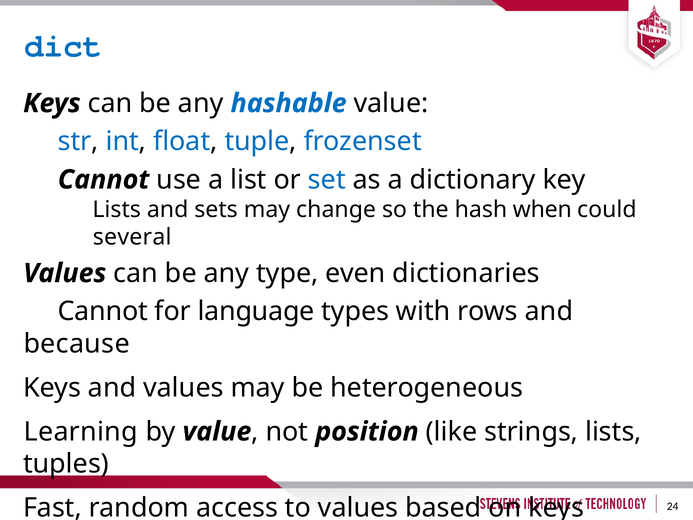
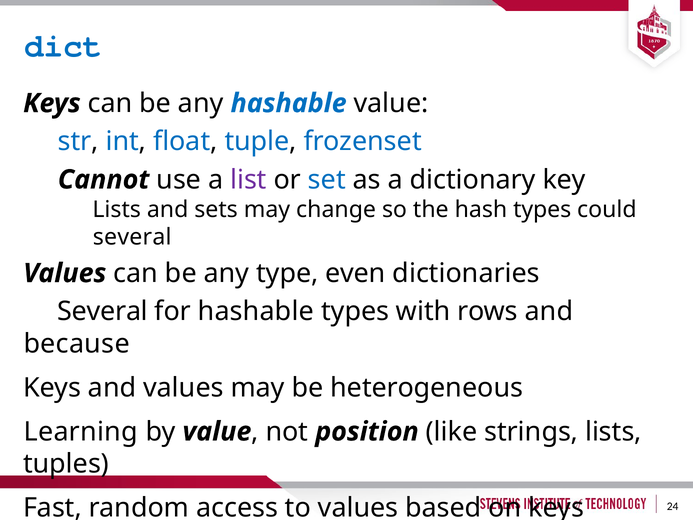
list colour: black -> purple
hash when: when -> types
Cannot at (103, 311): Cannot -> Several
for language: language -> hashable
